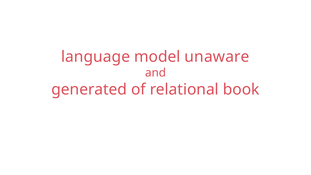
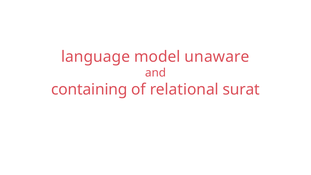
generated: generated -> containing
book: book -> surat
